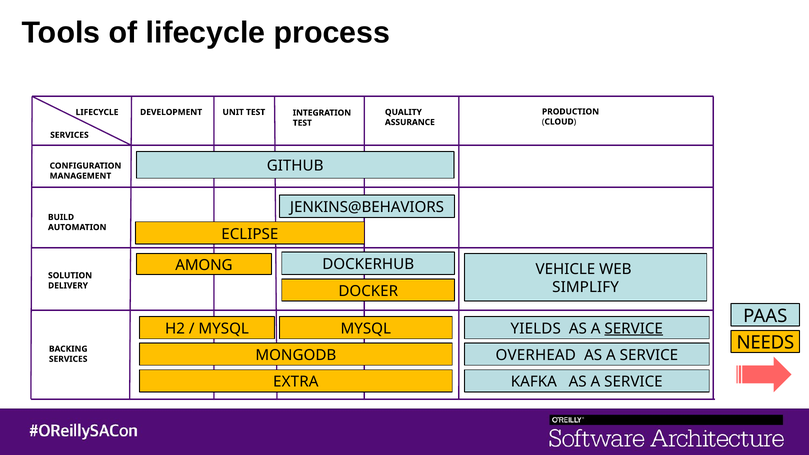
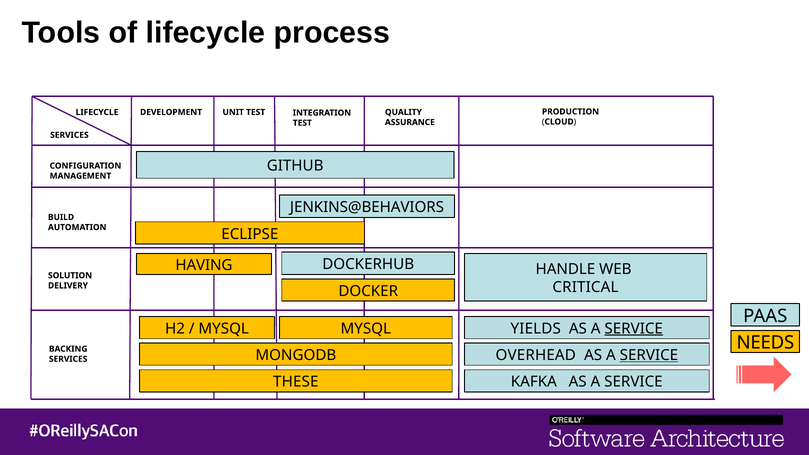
AMONG: AMONG -> HAVING
VEHICLE: VEHICLE -> HANDLE
SIMPLIFY: SIMPLIFY -> CRITICAL
SERVICE at (649, 355) underline: none -> present
EXTRA: EXTRA -> THESE
